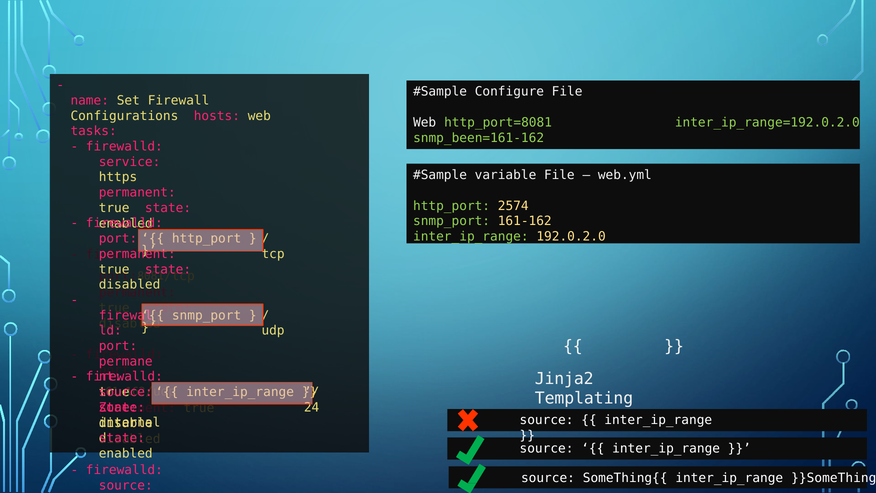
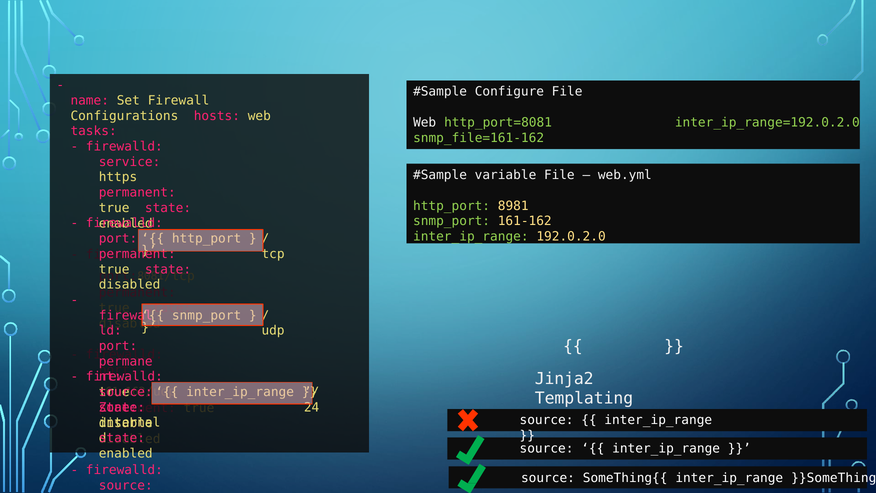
snmp_been=161-162: snmp_been=161-162 -> snmp_file=161-162
2574: 2574 -> 8981
